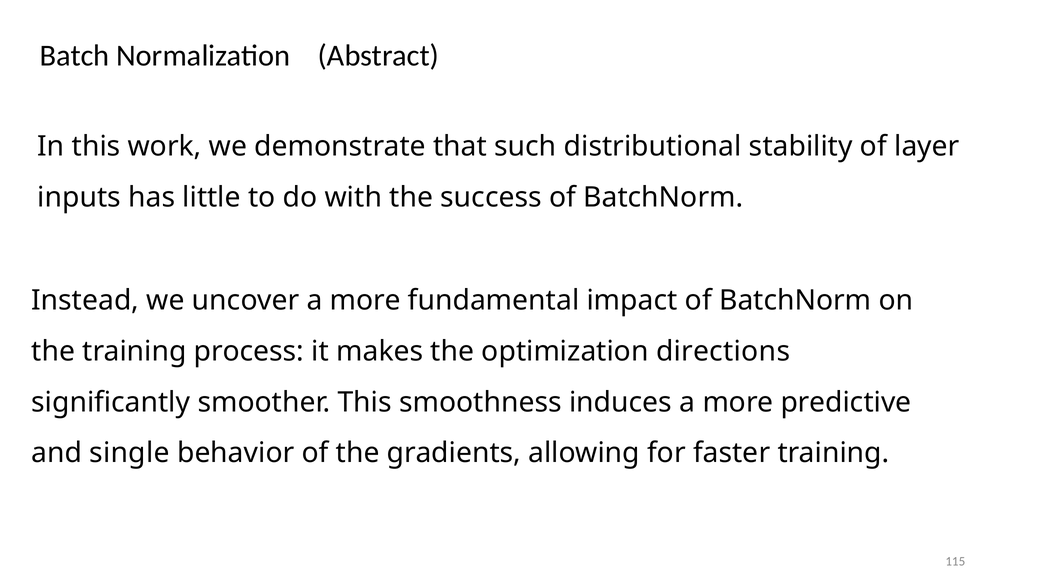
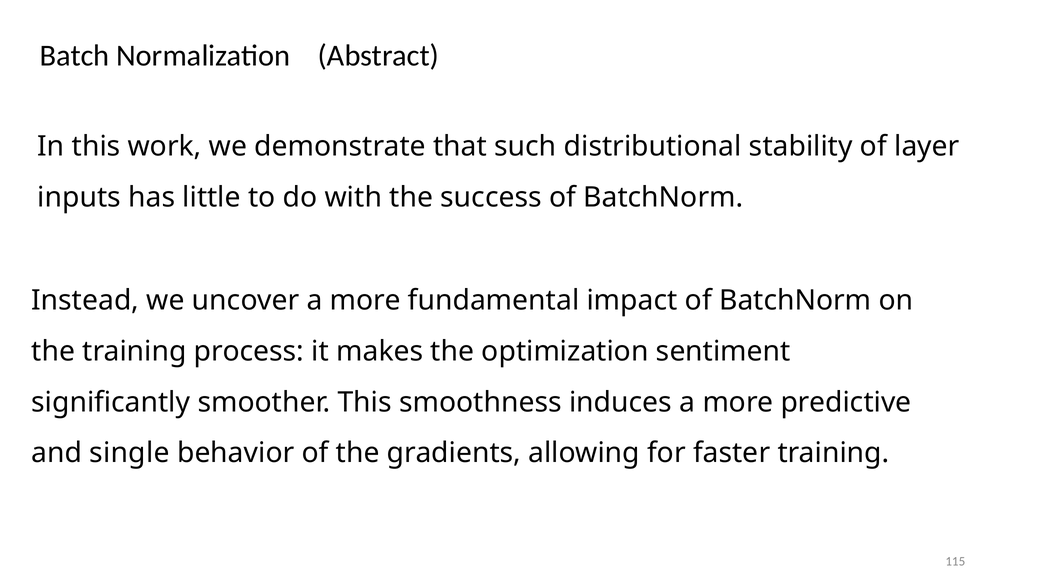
directions: directions -> sentiment
